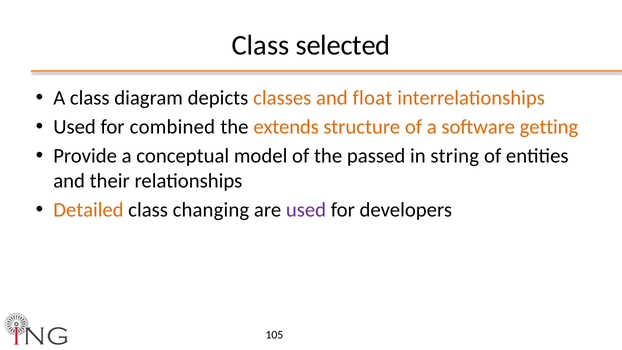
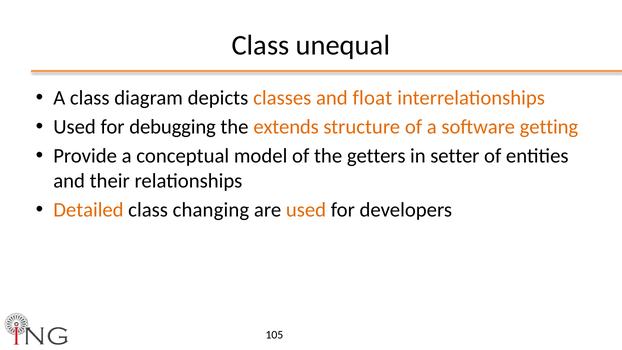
selected: selected -> unequal
combined: combined -> debugging
passed: passed -> getters
string: string -> setter
used at (306, 210) colour: purple -> orange
